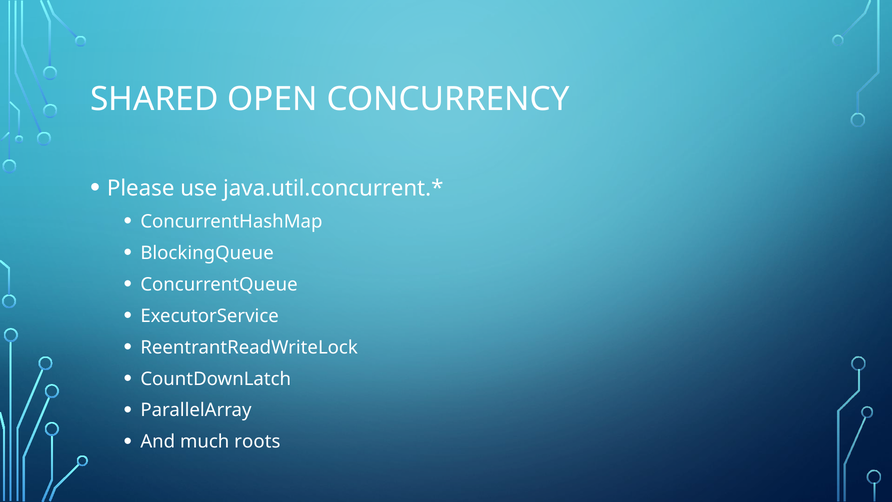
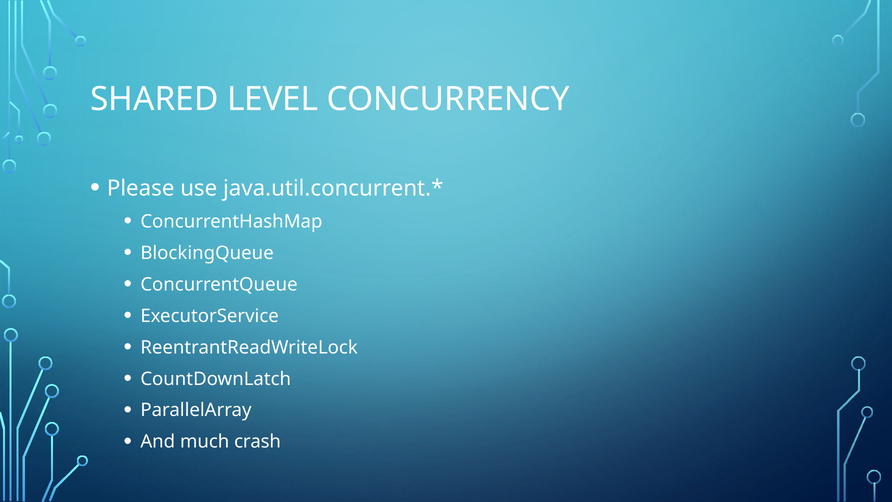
OPEN: OPEN -> LEVEL
roots: roots -> crash
